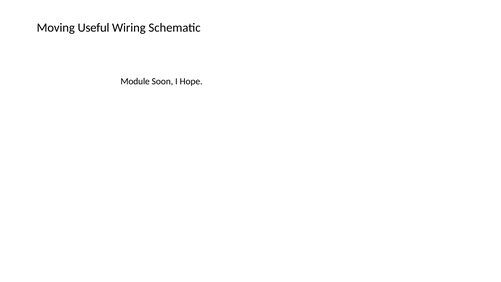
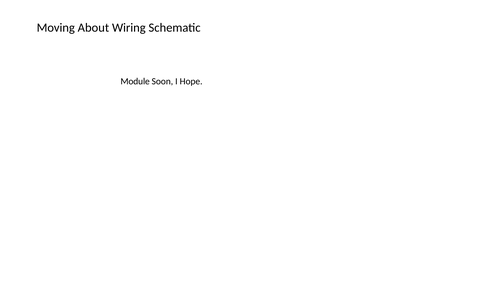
Useful: Useful -> About
